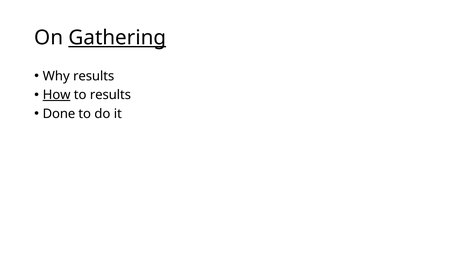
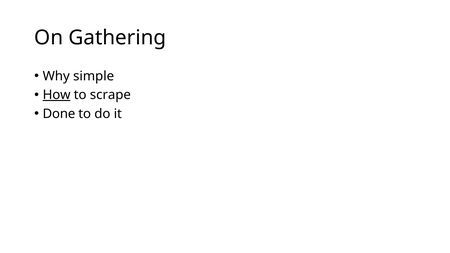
Gathering underline: present -> none
Why results: results -> simple
to results: results -> scrape
